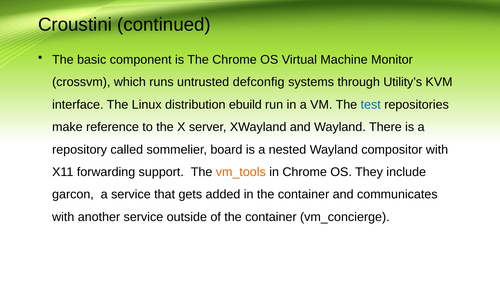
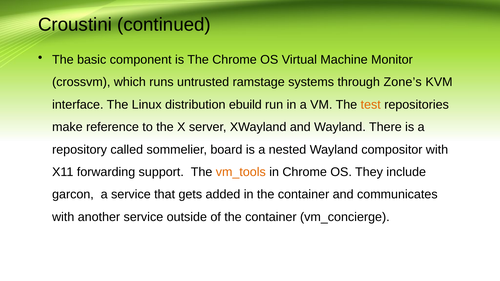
defconfig: defconfig -> ramstage
Utility’s: Utility’s -> Zone’s
test colour: blue -> orange
